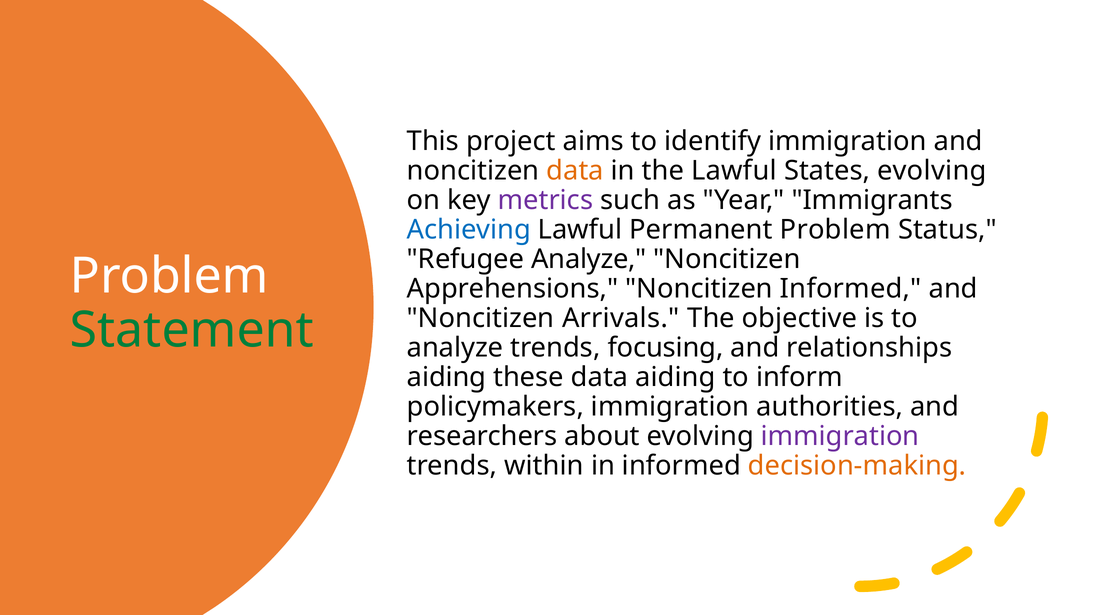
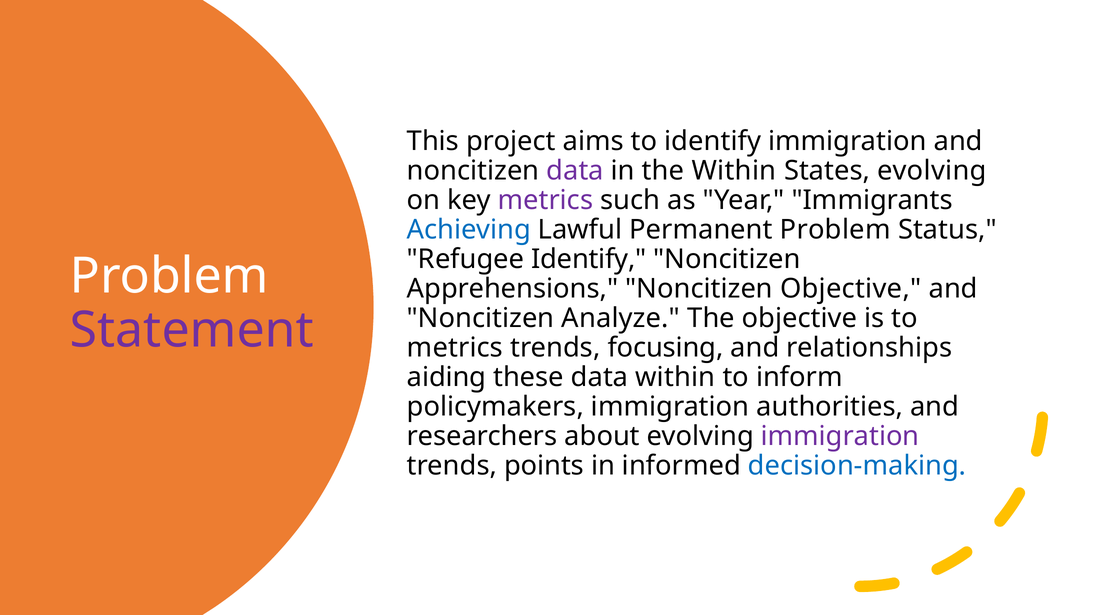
data at (575, 170) colour: orange -> purple
the Lawful: Lawful -> Within
Refugee Analyze: Analyze -> Identify
Noncitizen Informed: Informed -> Objective
Arrivals: Arrivals -> Analyze
Statement colour: green -> purple
analyze at (455, 347): analyze -> metrics
data aiding: aiding -> within
within: within -> points
decision-making colour: orange -> blue
